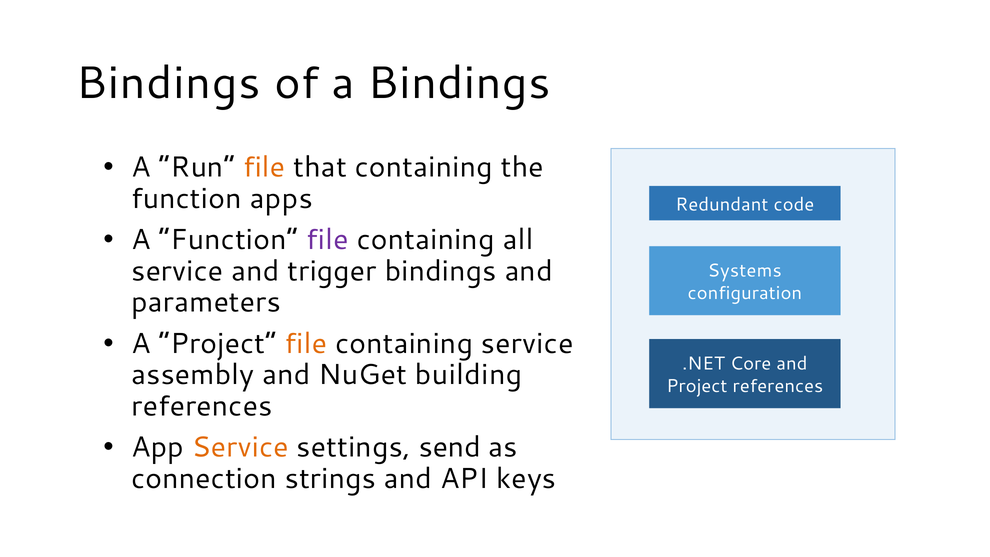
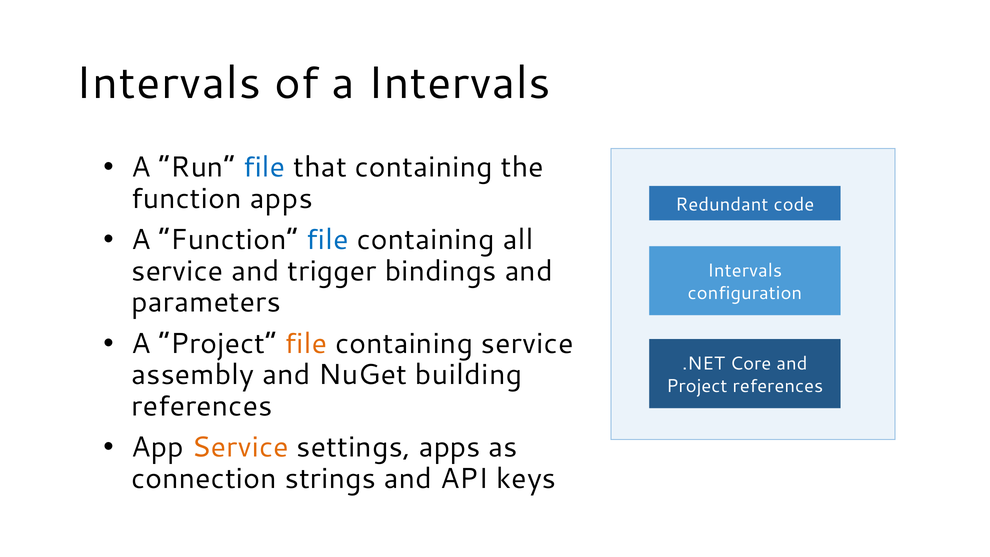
Bindings at (168, 83): Bindings -> Intervals
a Bindings: Bindings -> Intervals
file at (264, 167) colour: orange -> blue
file at (328, 240) colour: purple -> blue
Systems at (745, 271): Systems -> Intervals
settings send: send -> apps
